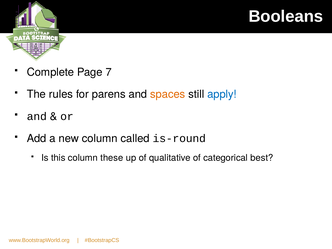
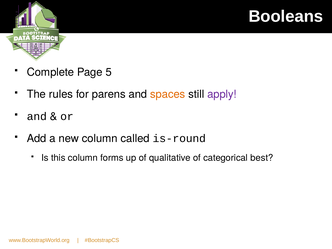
7: 7 -> 5
apply colour: blue -> purple
these: these -> forms
